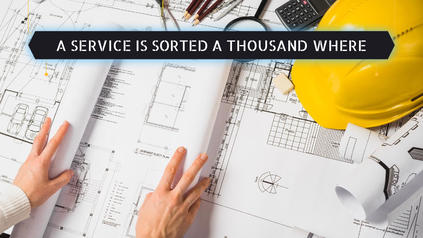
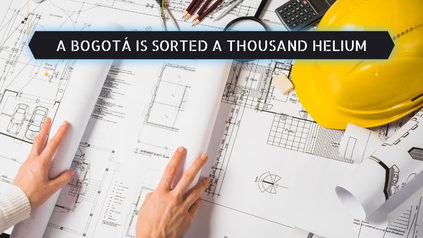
SERVICE: SERVICE -> BOGOTÁ
WHERE: WHERE -> HELIUM
